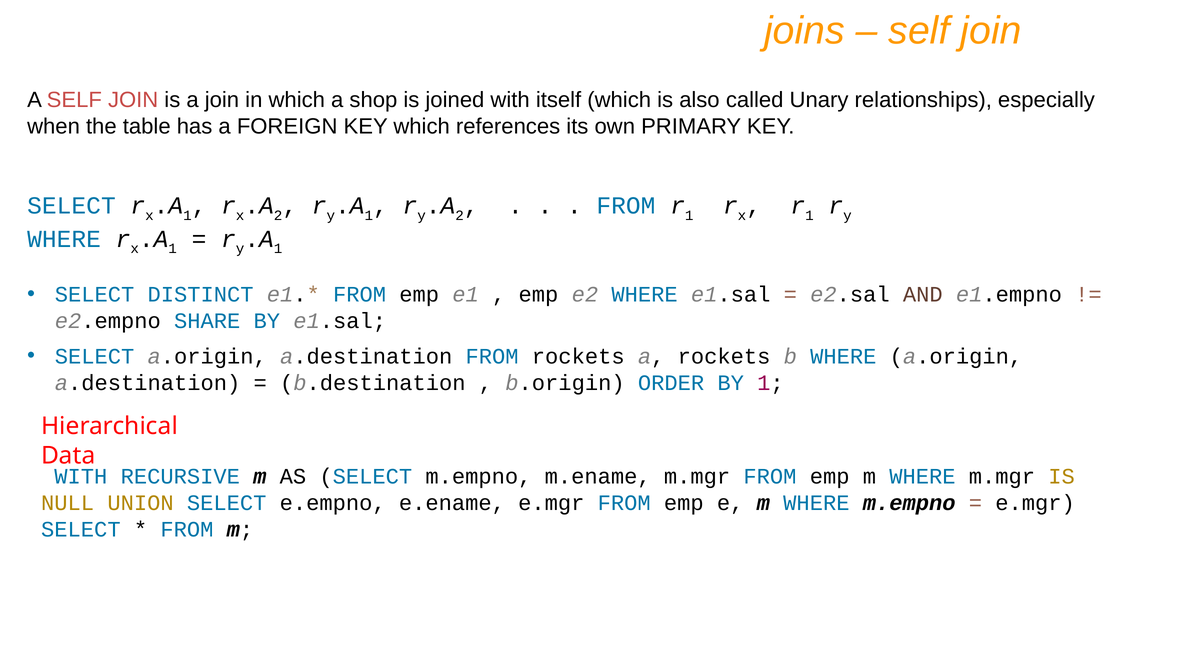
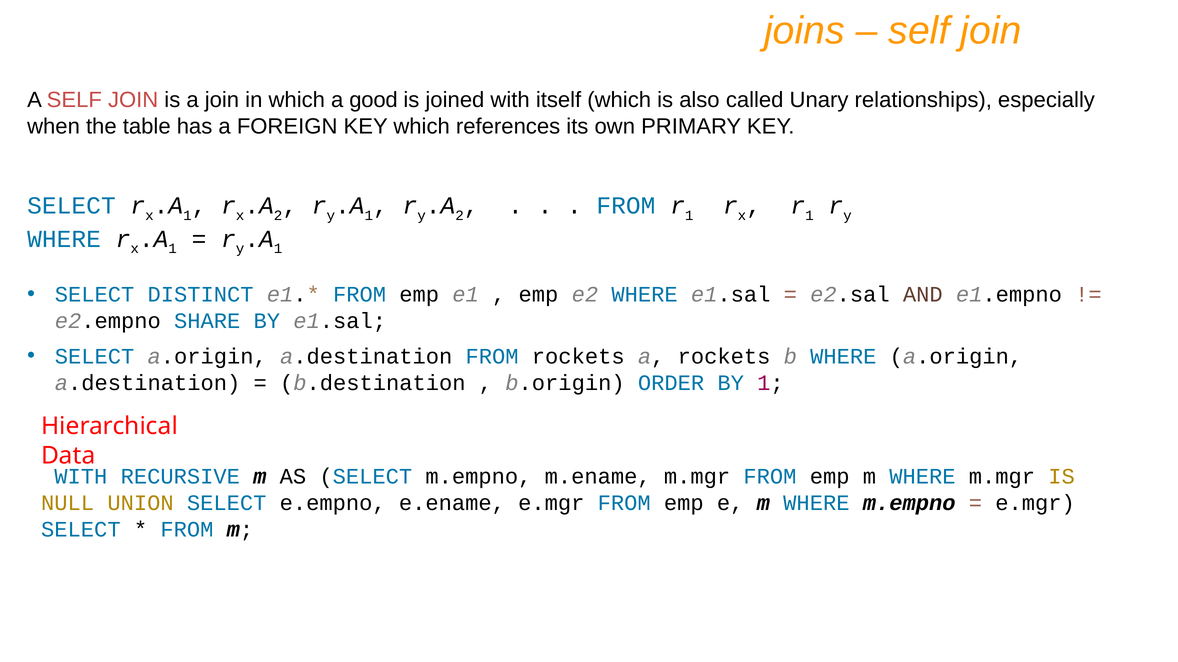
shop: shop -> good
